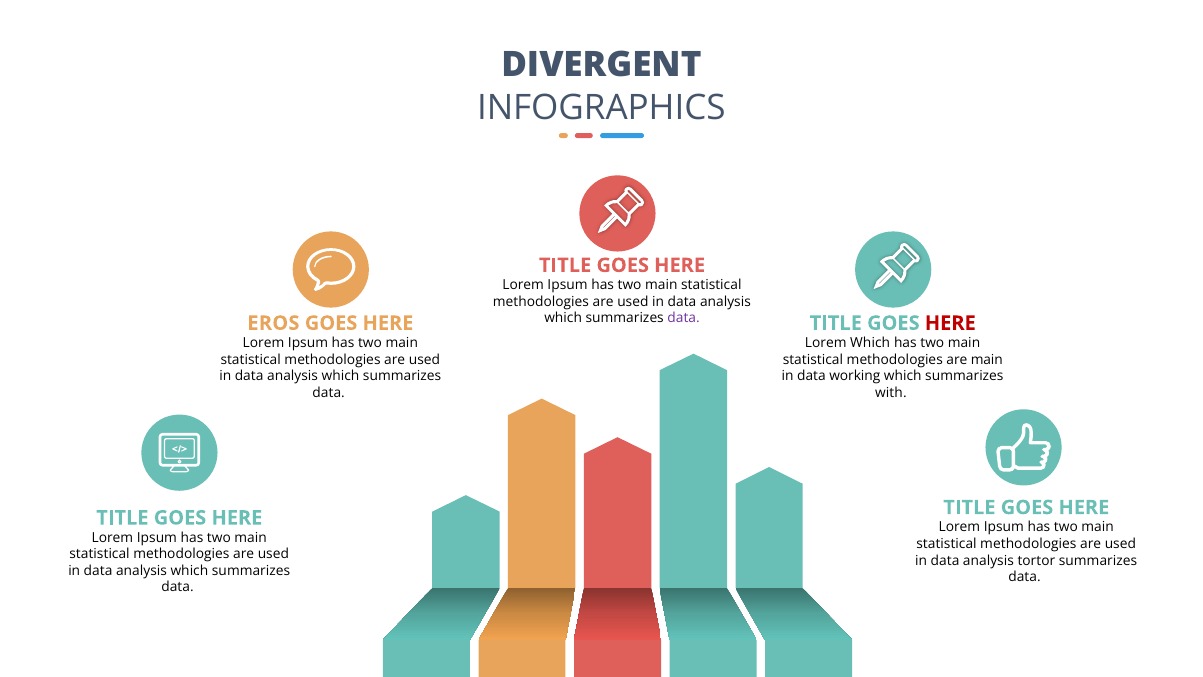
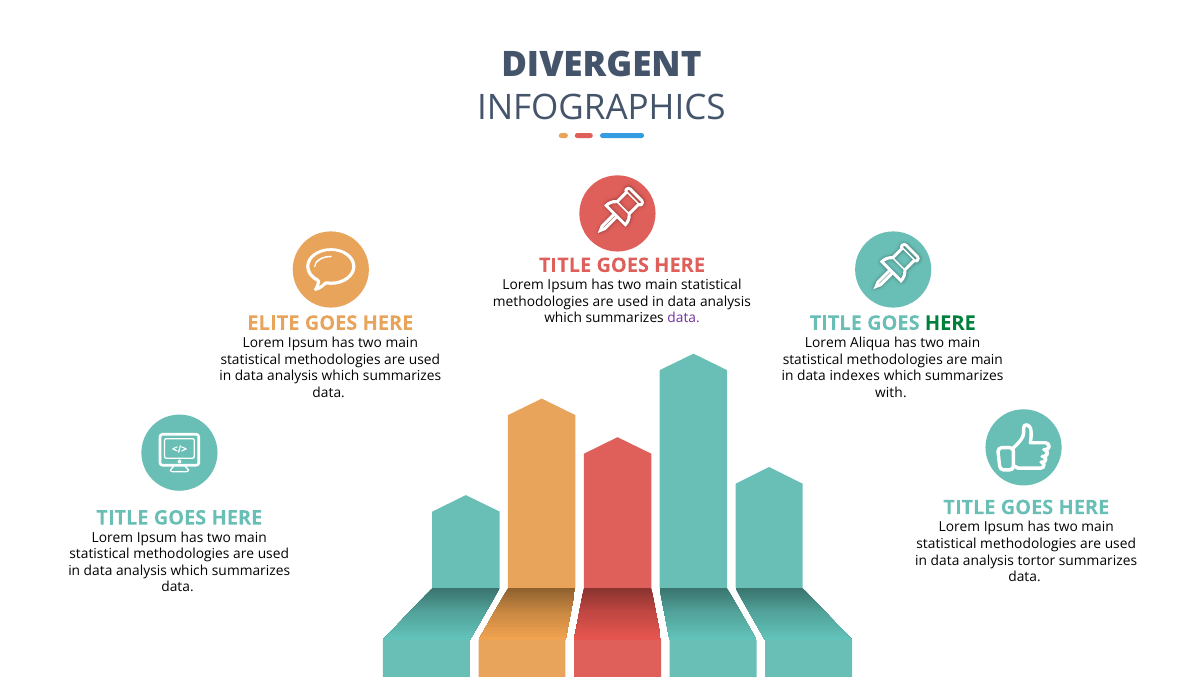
EROS: EROS -> ELITE
HERE at (950, 323) colour: red -> green
Lorem Which: Which -> Aliqua
working: working -> indexes
